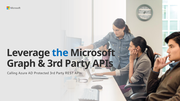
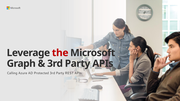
the colour: blue -> red
